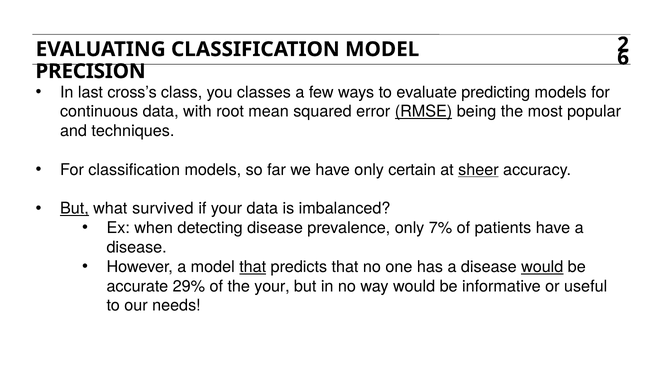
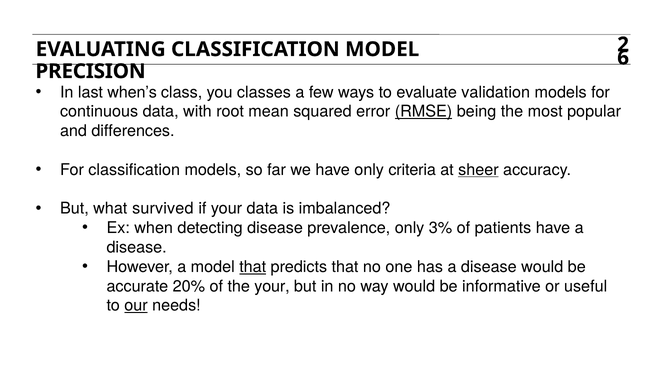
cross’s: cross’s -> when’s
predicting: predicting -> validation
techniques: techniques -> differences
certain: certain -> criteria
But at (74, 209) underline: present -> none
7%: 7% -> 3%
would at (542, 267) underline: present -> none
29%: 29% -> 20%
our underline: none -> present
